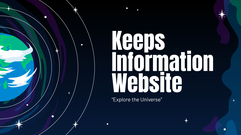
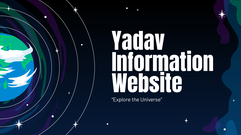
Keeps: Keeps -> Yadav
